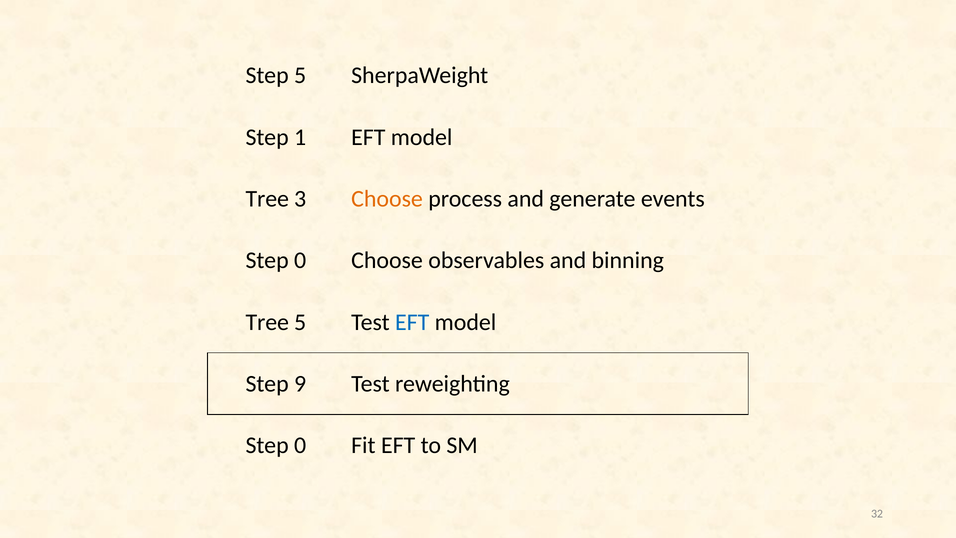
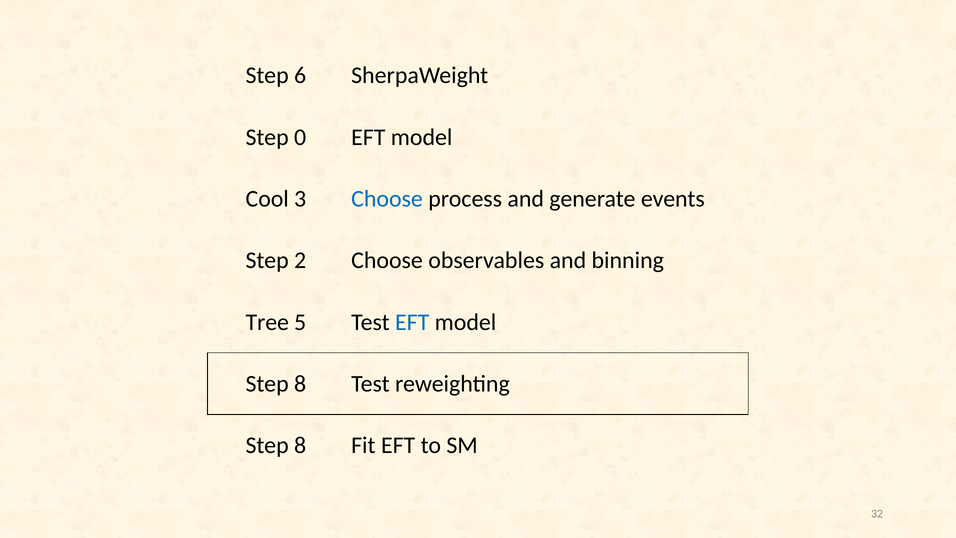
Step 5: 5 -> 6
1: 1 -> 0
Tree at (267, 199): Tree -> Cool
Choose at (387, 199) colour: orange -> blue
0 at (300, 260): 0 -> 2
9 at (300, 384): 9 -> 8
0 at (300, 445): 0 -> 8
